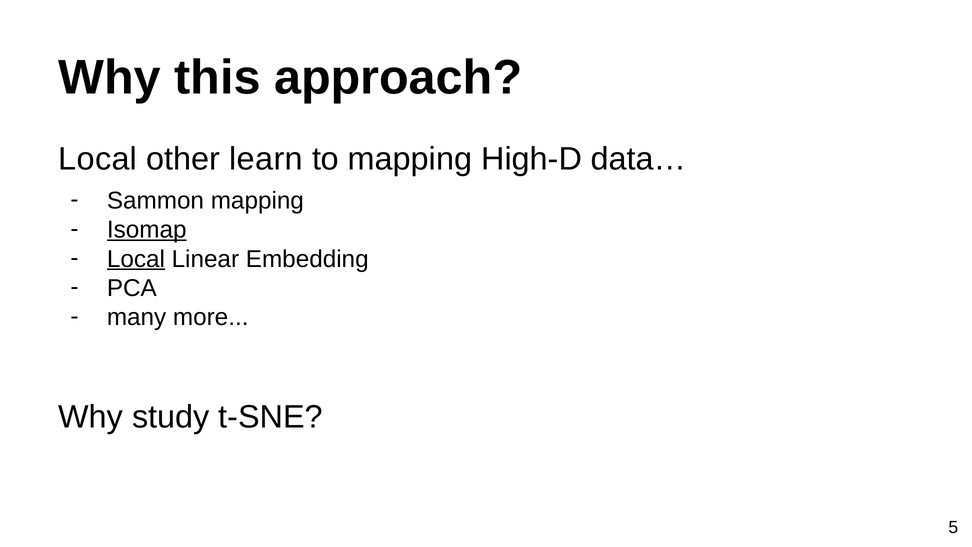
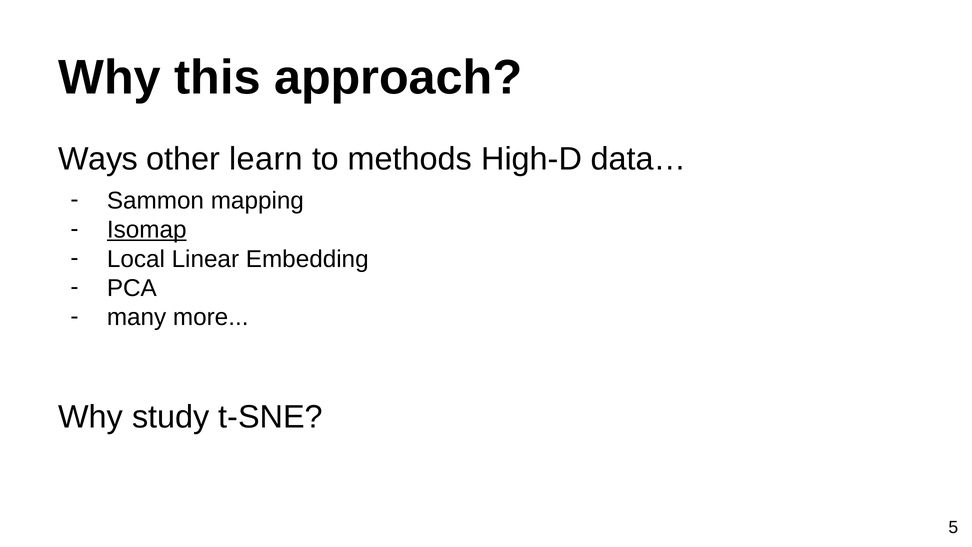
Local at (98, 159): Local -> Ways
to mapping: mapping -> methods
Local at (136, 259) underline: present -> none
